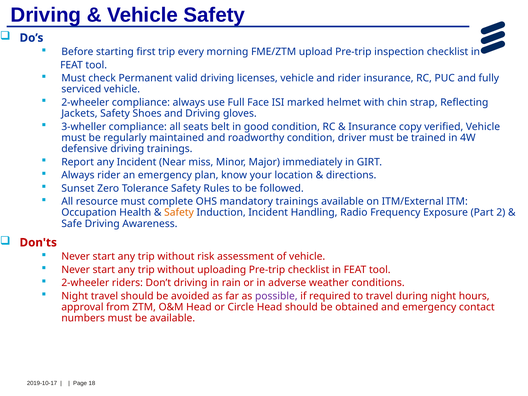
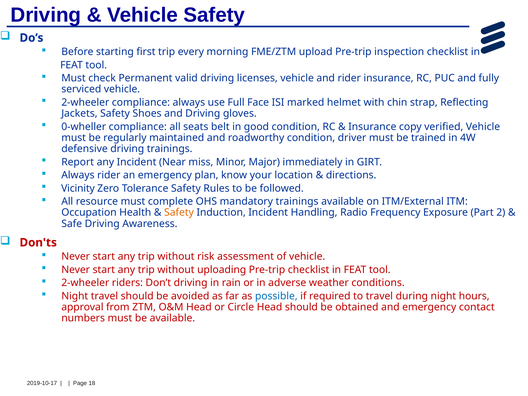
3-wheller: 3-wheller -> 0-wheller
Sunset: Sunset -> Vicinity
possible colour: purple -> blue
